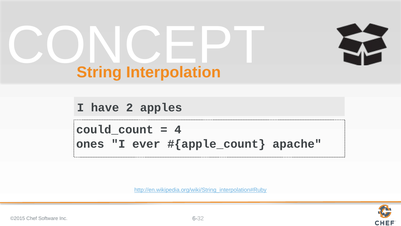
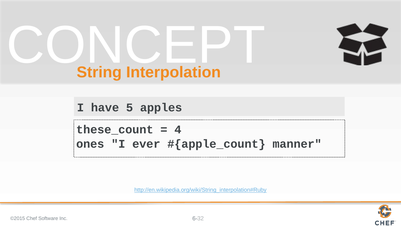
2: 2 -> 5
could_count: could_count -> these_count
apache: apache -> manner
